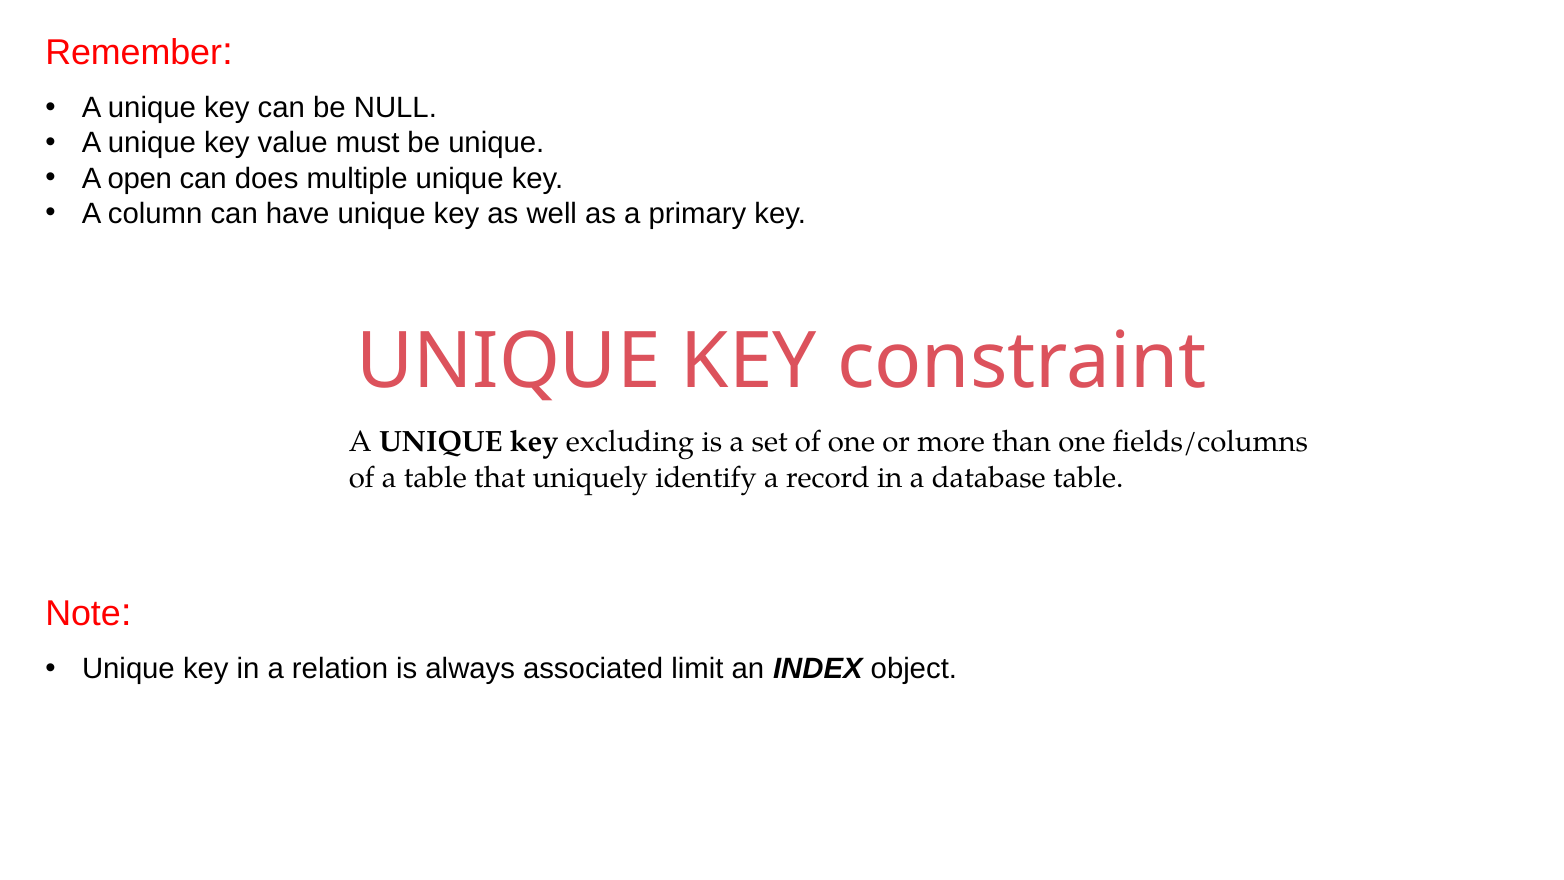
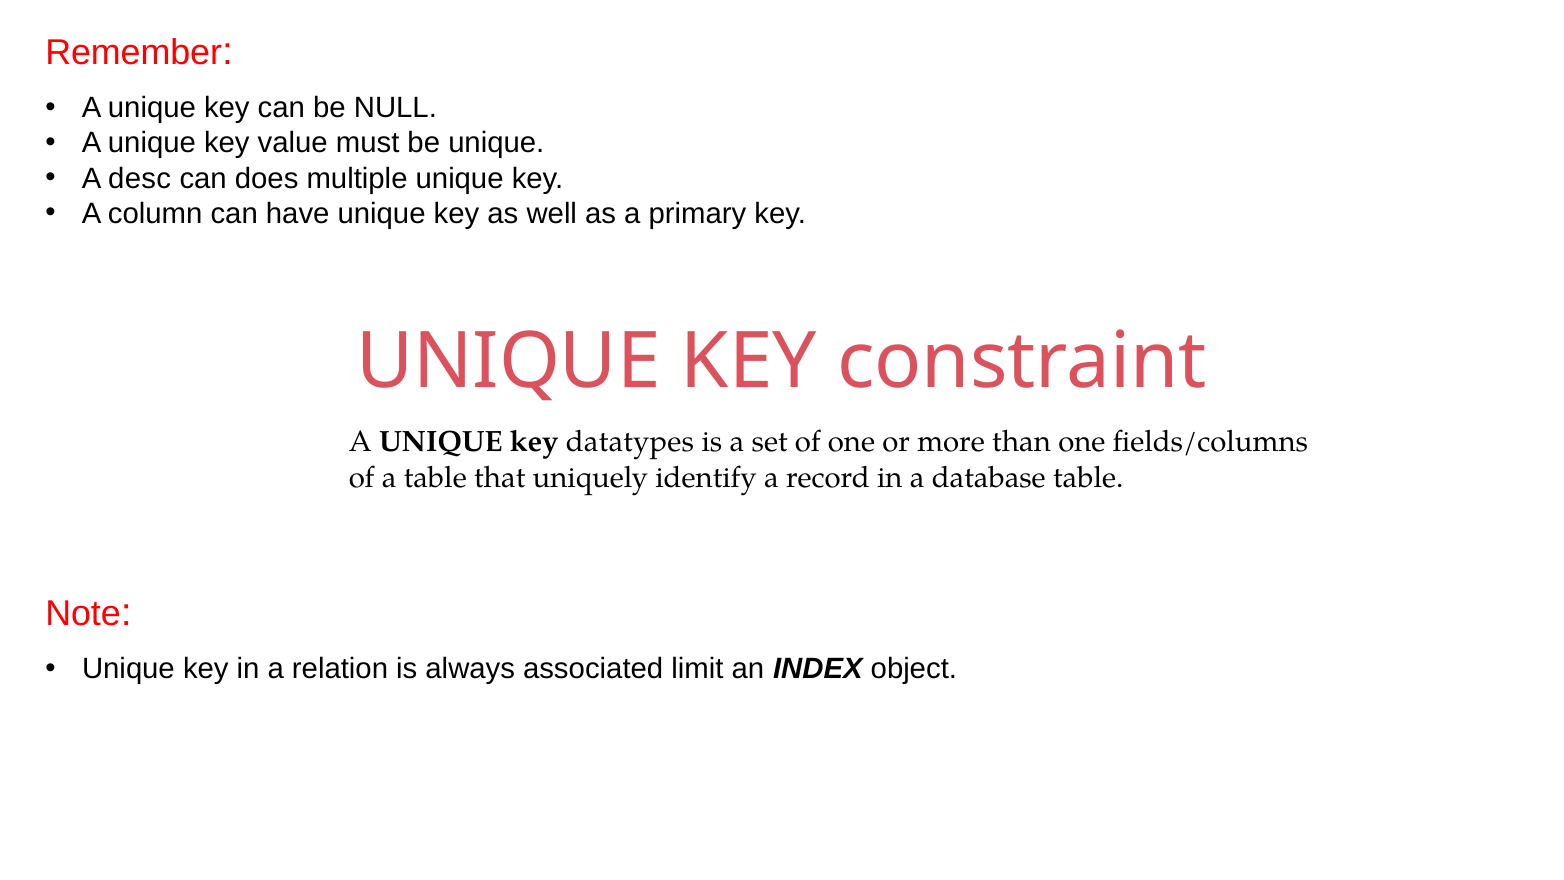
open: open -> desc
excluding: excluding -> datatypes
